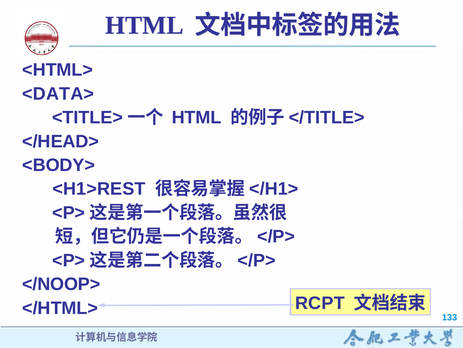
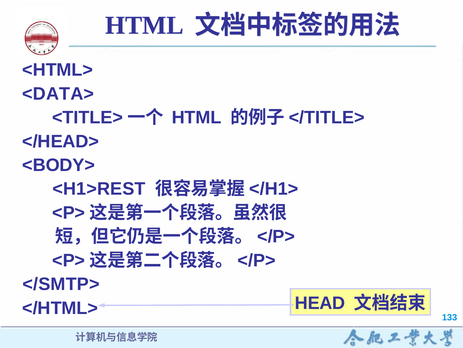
</NOOP>: </NOOP> -> </SMTP>
RCPT: RCPT -> HEAD
